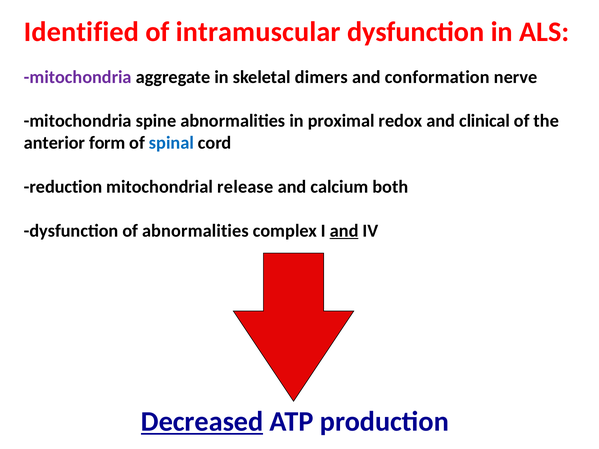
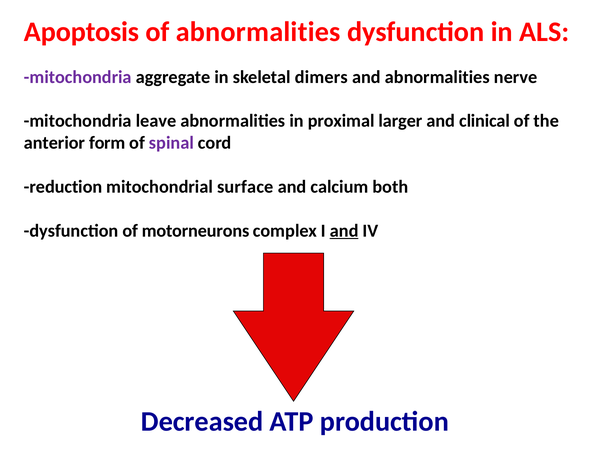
Identified: Identified -> Apoptosis
of intramuscular: intramuscular -> abnormalities
and conformation: conformation -> abnormalities
spine: spine -> leave
redox: redox -> larger
spinal colour: blue -> purple
release: release -> surface
of abnormalities: abnormalities -> motorneurons
Decreased underline: present -> none
